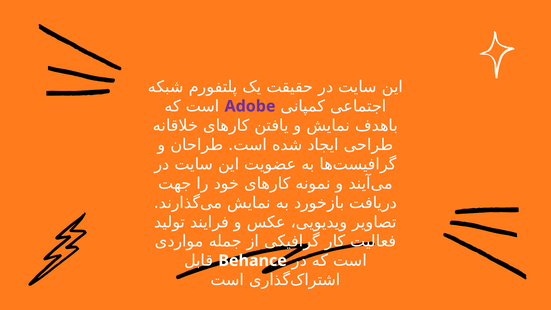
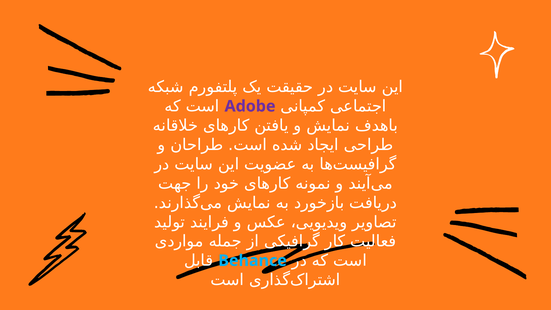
Behance colour: white -> light blue
